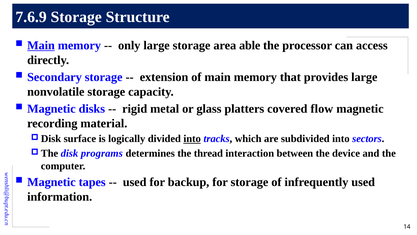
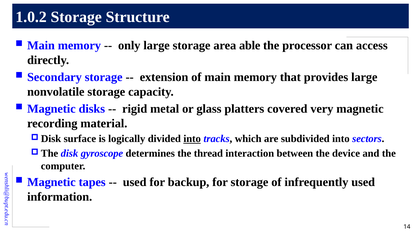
7.6.9: 7.6.9 -> 1.0.2
Main at (41, 45) underline: present -> none
flow: flow -> very
programs: programs -> gyroscope
